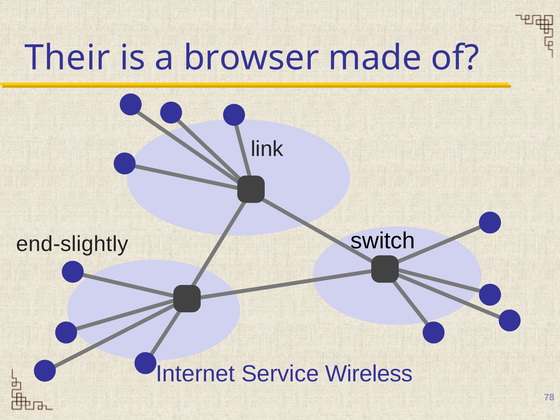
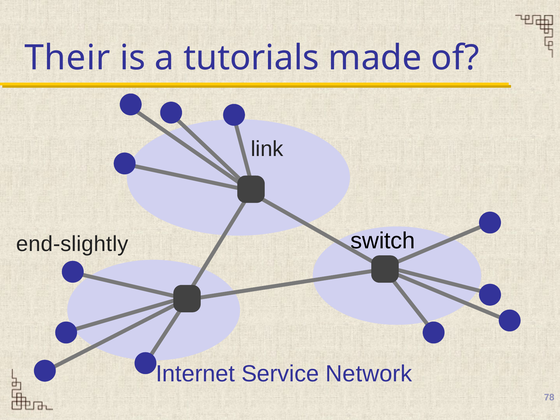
browser: browser -> tutorials
Wireless: Wireless -> Network
